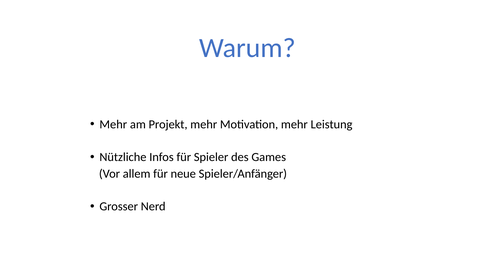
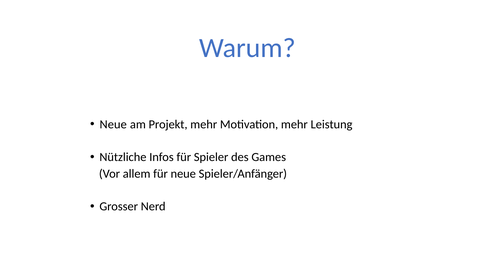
Mehr at (113, 124): Mehr -> Neue
